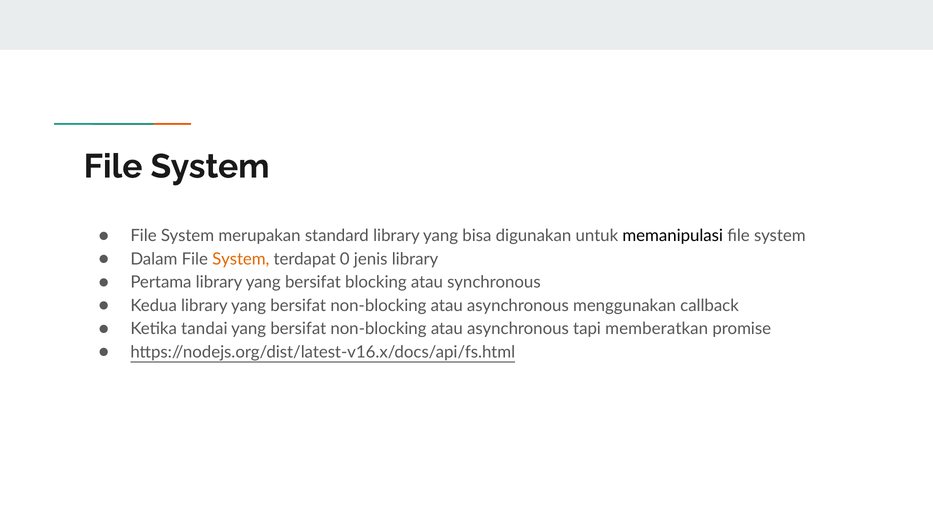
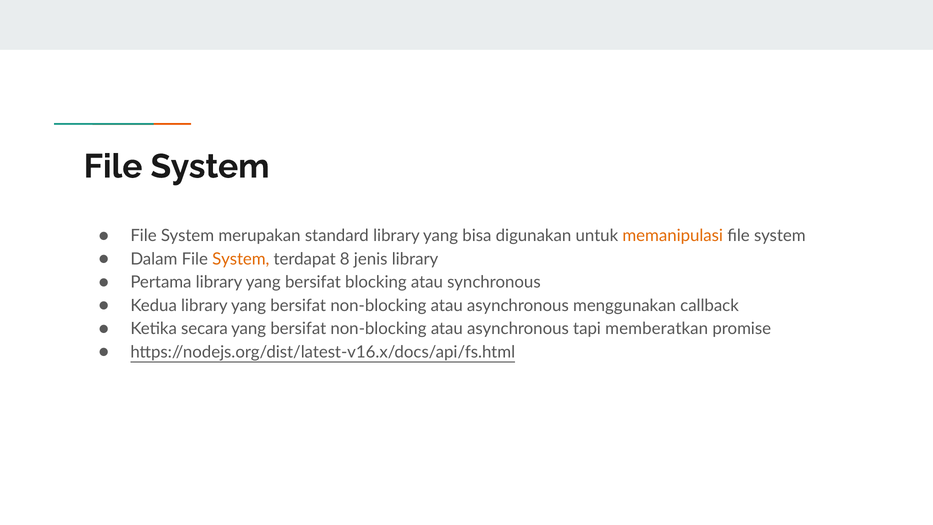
memanipulasi colour: black -> orange
0: 0 -> 8
tandai: tandai -> secara
